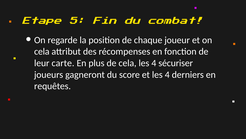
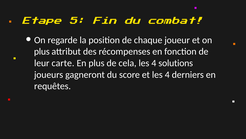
cela at (42, 51): cela -> plus
sécuriser: sécuriser -> solutions
